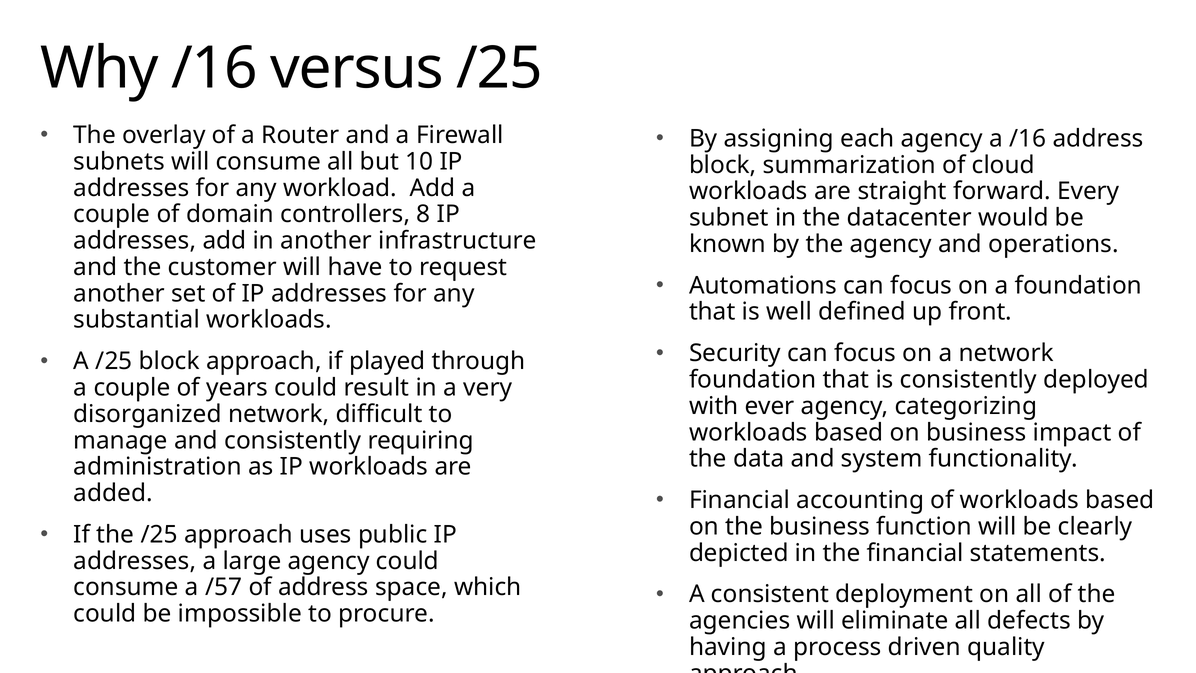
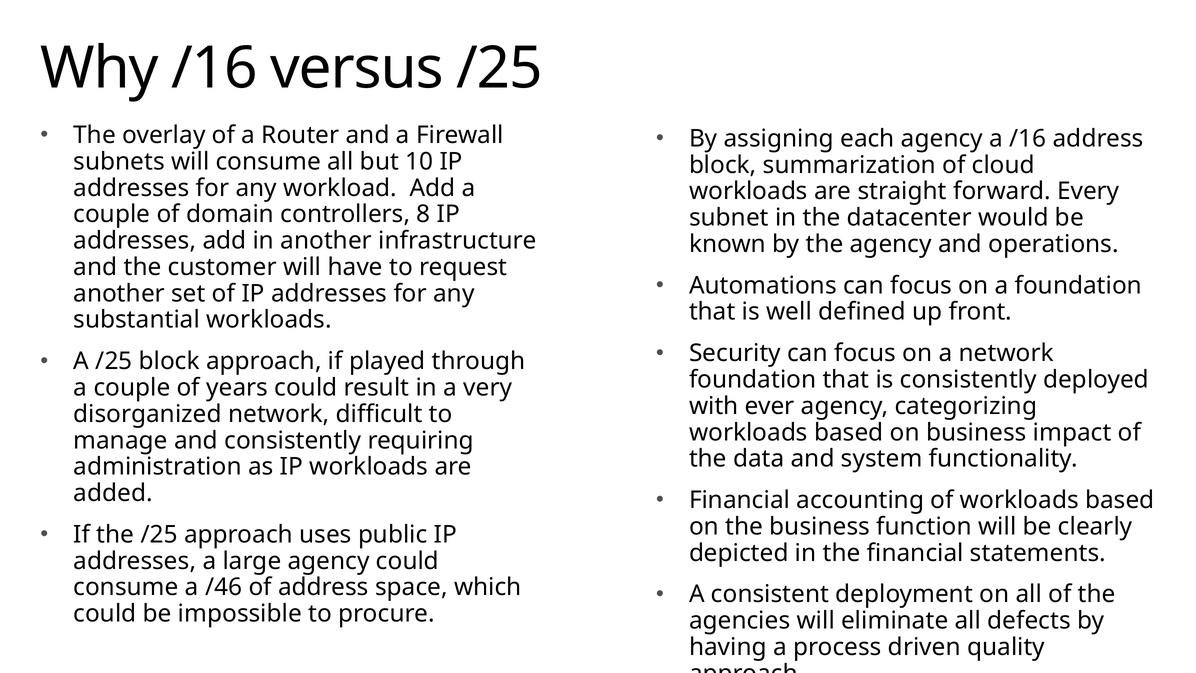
/57: /57 -> /46
